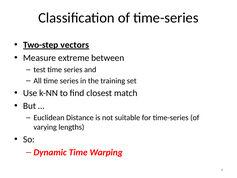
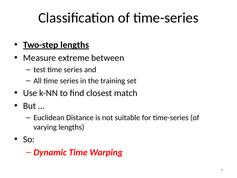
Two-step vectors: vectors -> lengths
